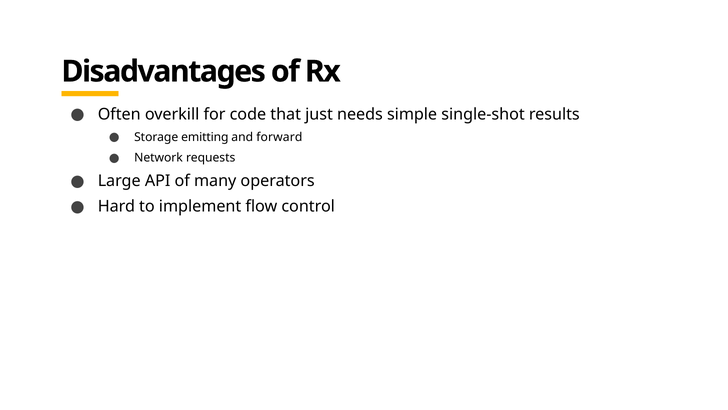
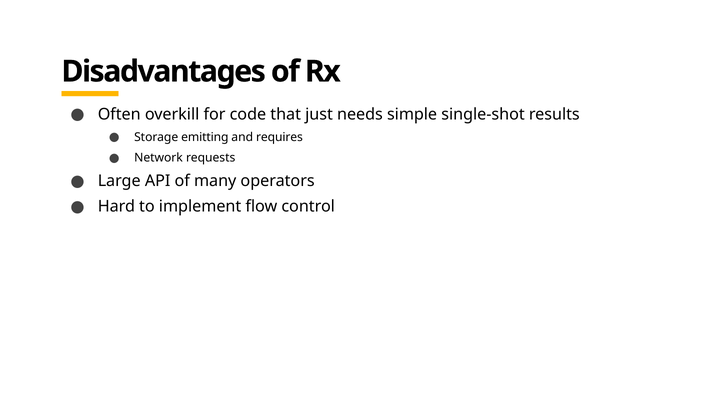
forward: forward -> requires
